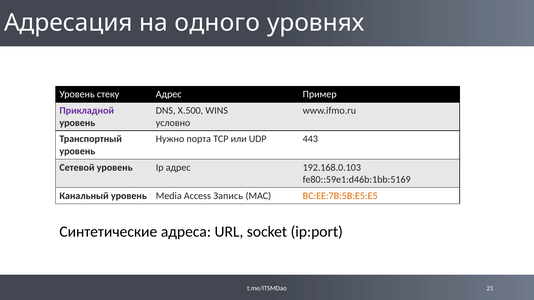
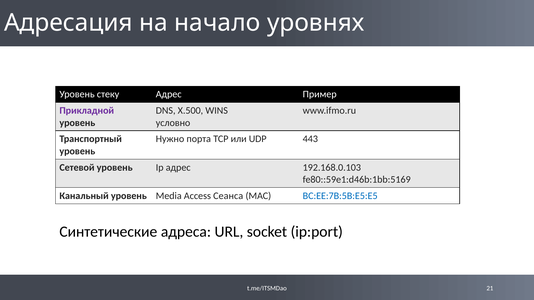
одного: одного -> начало
Запись: Запись -> Сеанса
BC:EE:7B:5B:E5:E5 colour: orange -> blue
